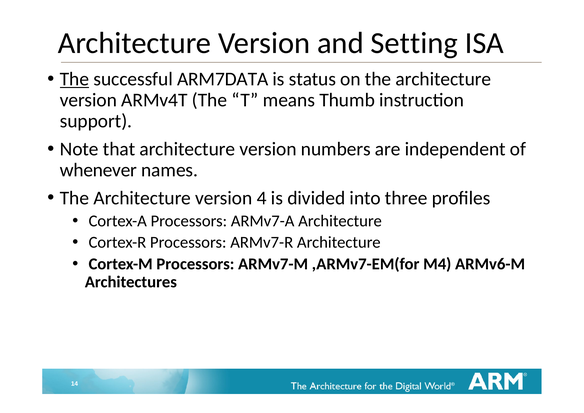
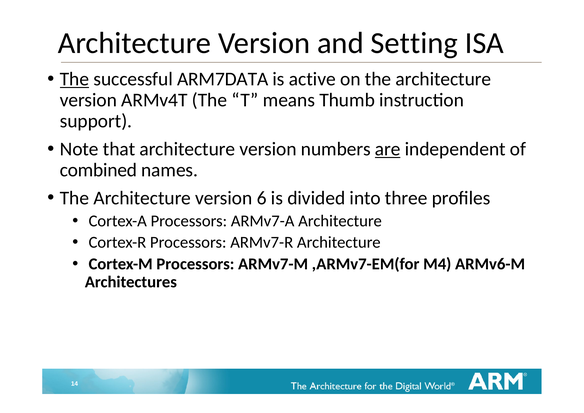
status: status -> active
are underline: none -> present
whenever: whenever -> combined
4: 4 -> 6
